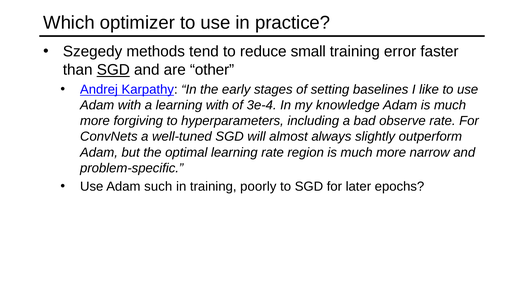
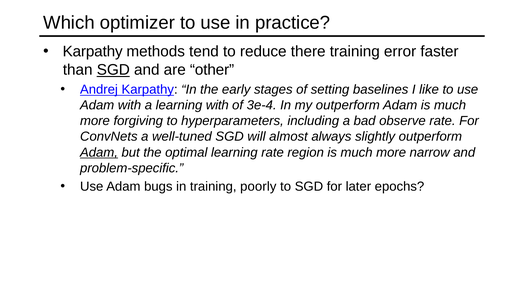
Szegedy at (93, 52): Szegedy -> Karpathy
small: small -> there
my knowledge: knowledge -> outperform
Adam at (99, 152) underline: none -> present
such: such -> bugs
